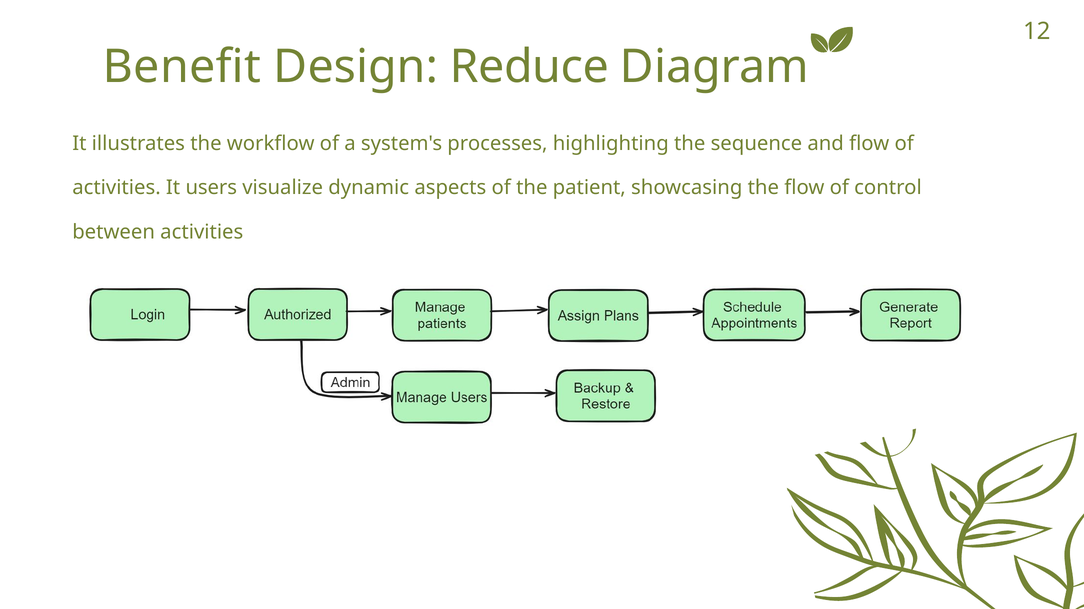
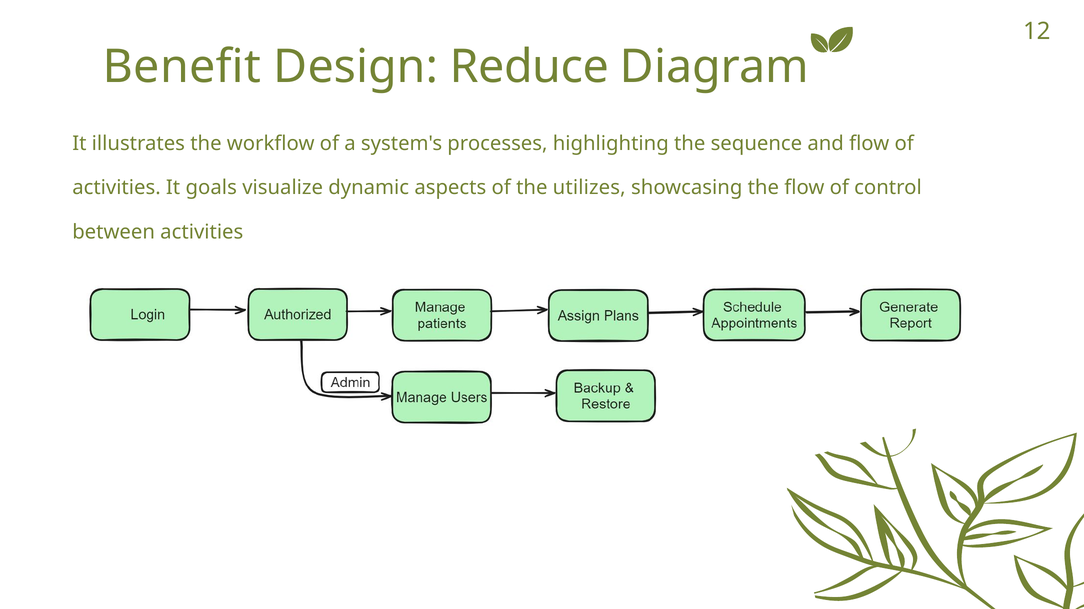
users: users -> goals
patient: patient -> utilizes
